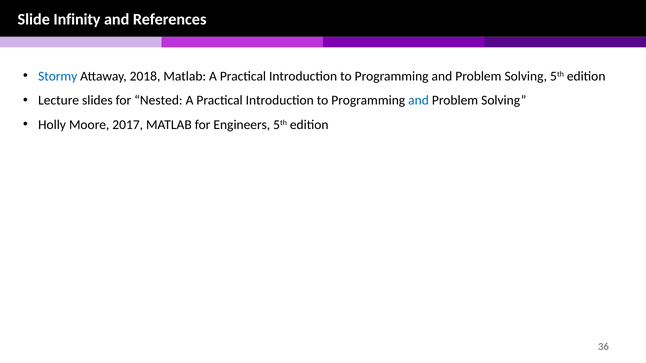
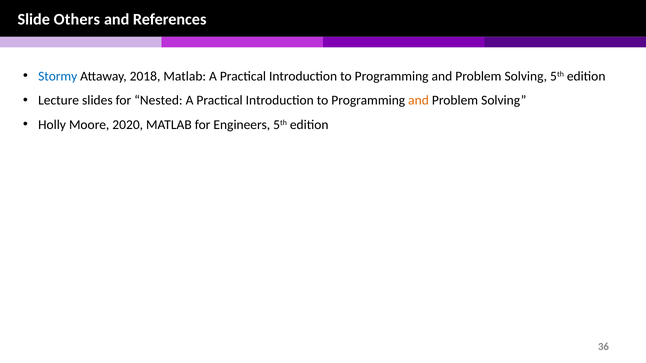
Infinity: Infinity -> Others
and at (419, 101) colour: blue -> orange
2017: 2017 -> 2020
